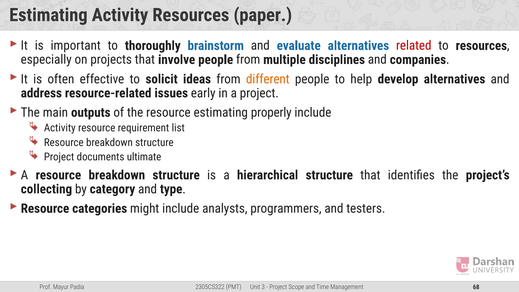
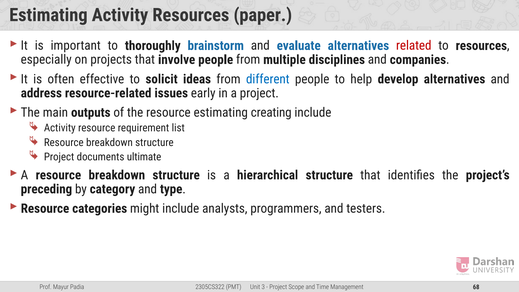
different colour: orange -> blue
properly: properly -> creating
collecting: collecting -> preceding
